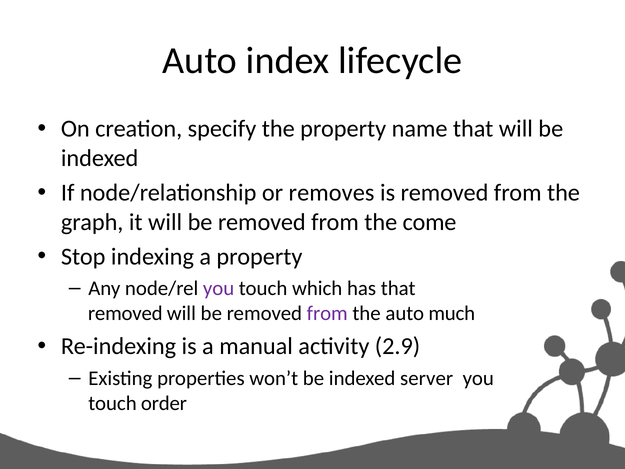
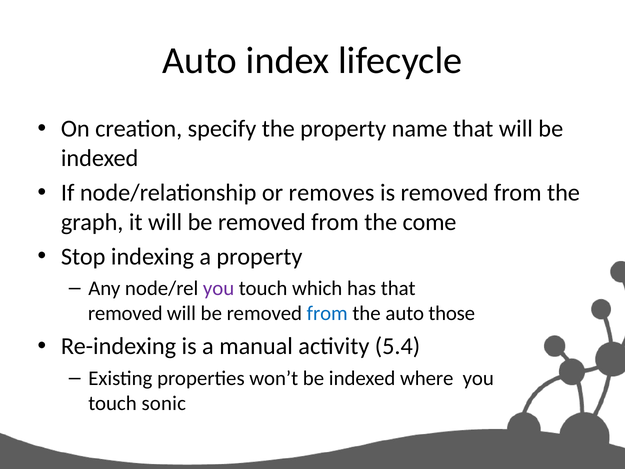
from at (327, 313) colour: purple -> blue
much: much -> those
2.9: 2.9 -> 5.4
server: server -> where
order: order -> sonic
